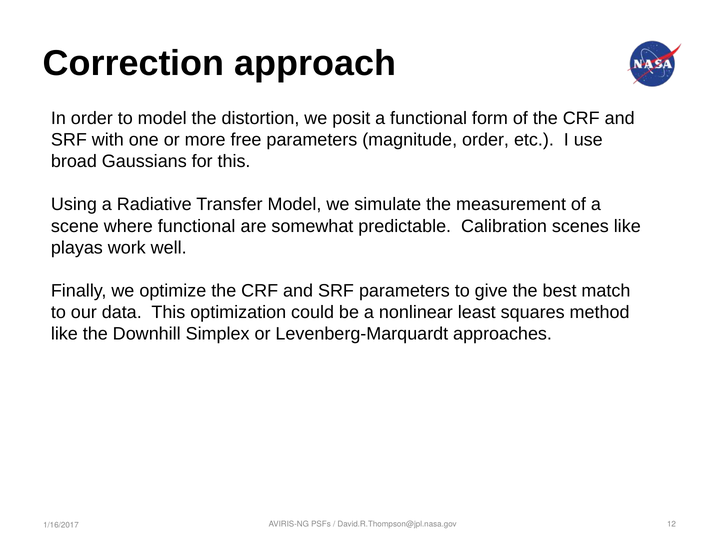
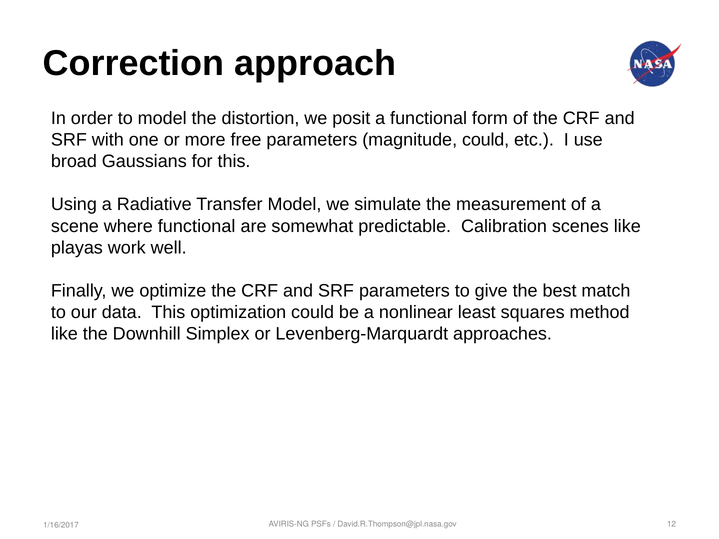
magnitude order: order -> could
